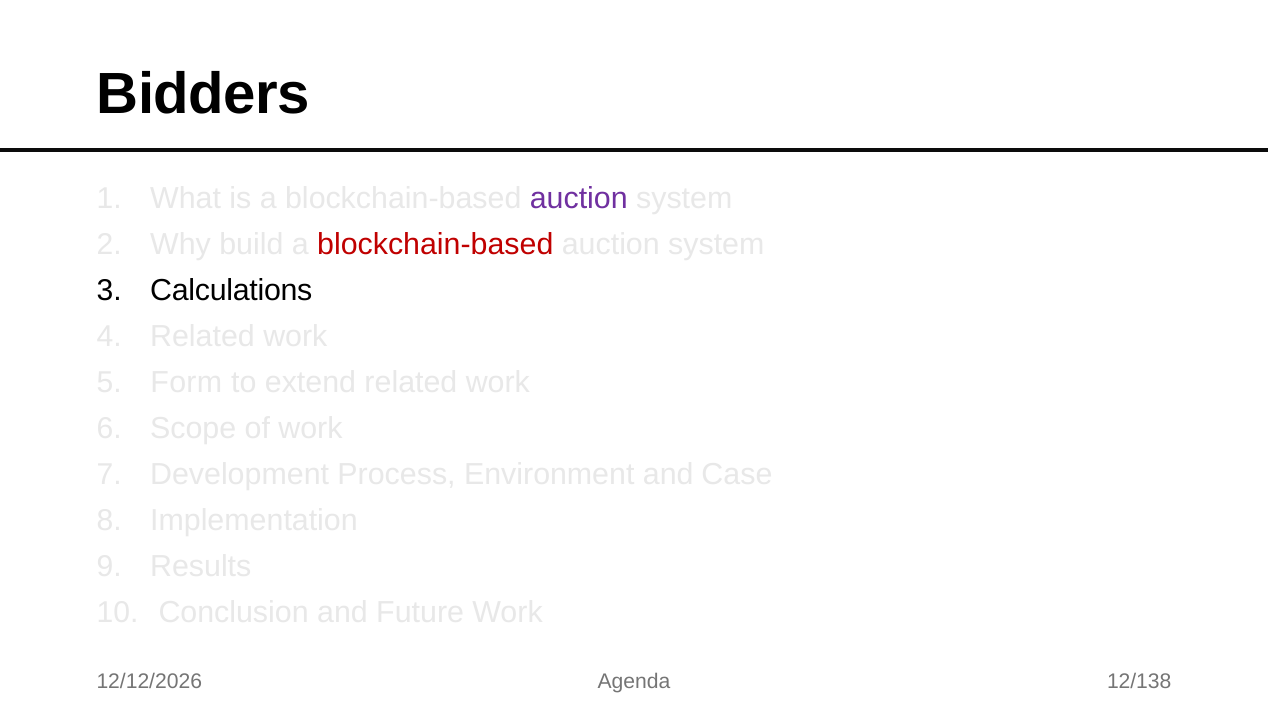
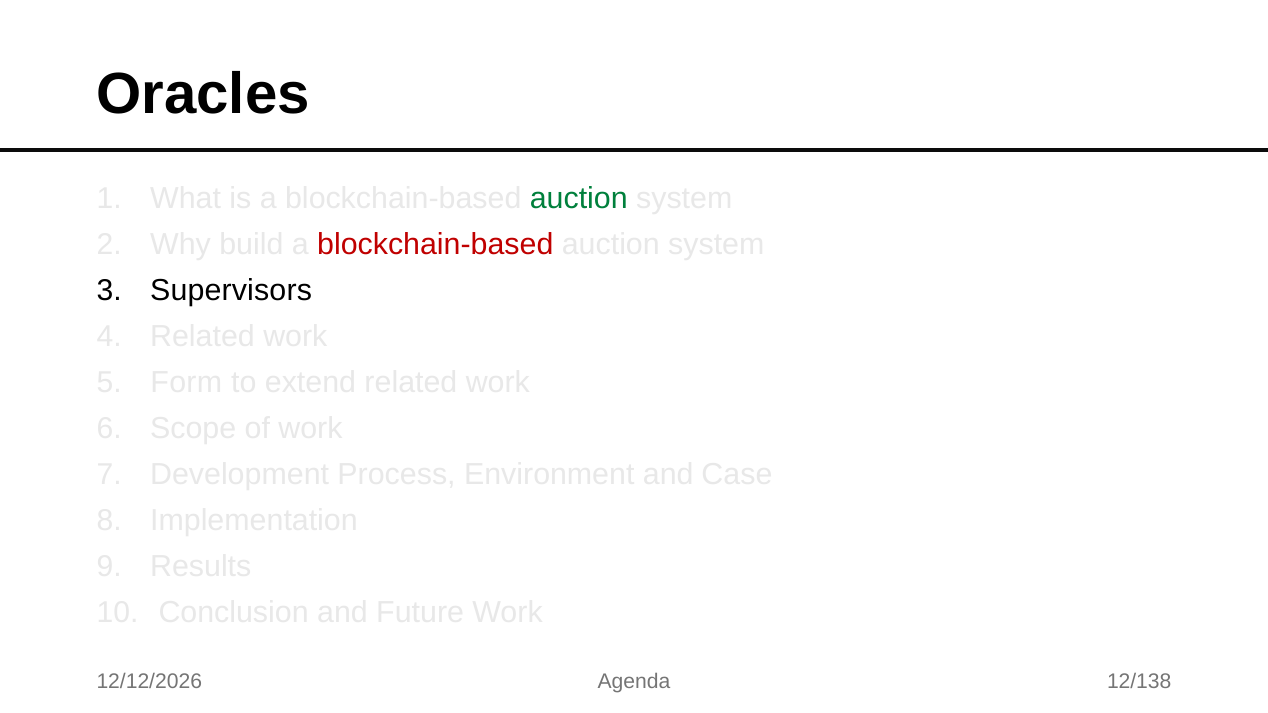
Bidders: Bidders -> Oracles
auction at (579, 199) colour: purple -> green
Calculations: Calculations -> Supervisors
